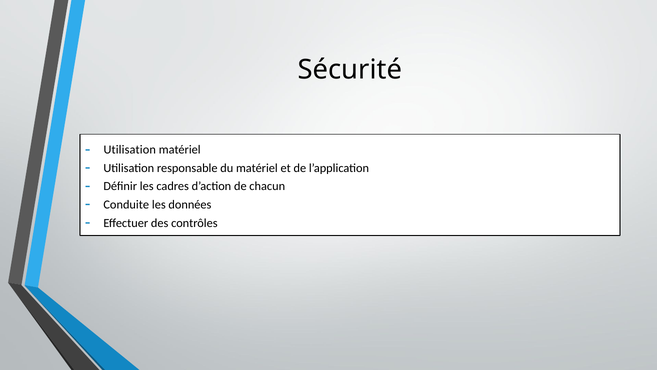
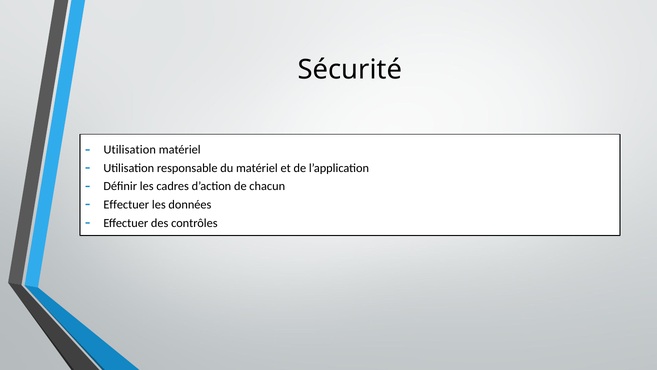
Conduite at (126, 204): Conduite -> Effectuer
